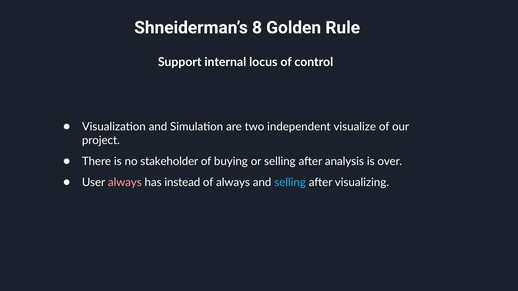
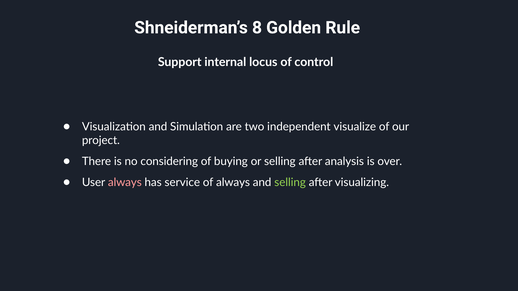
stakeholder: stakeholder -> considering
instead: instead -> service
selling at (290, 183) colour: light blue -> light green
